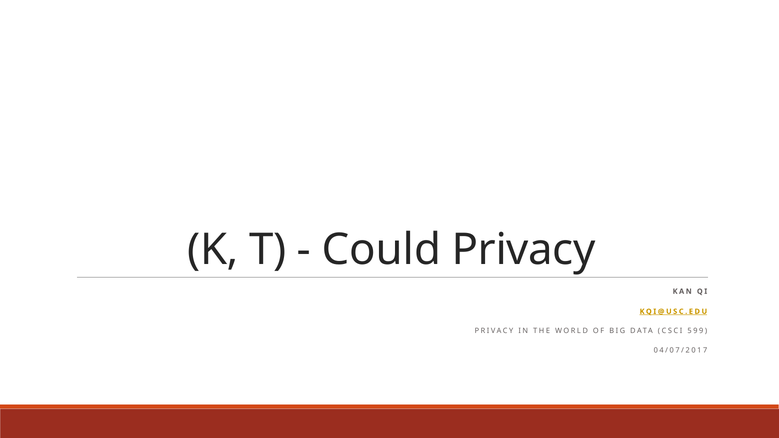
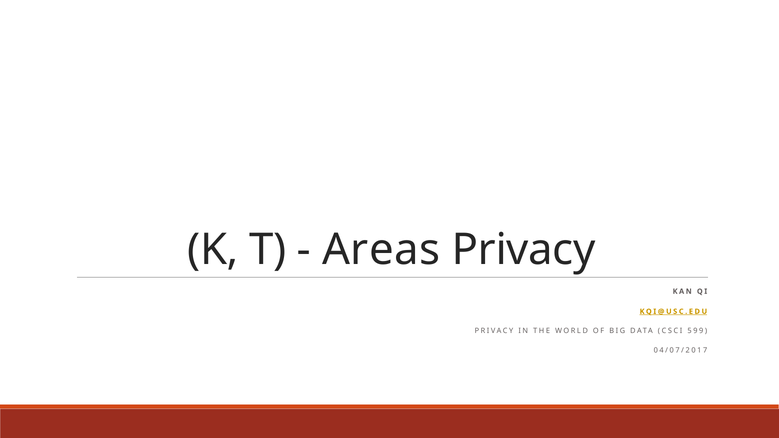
Could: Could -> Areas
